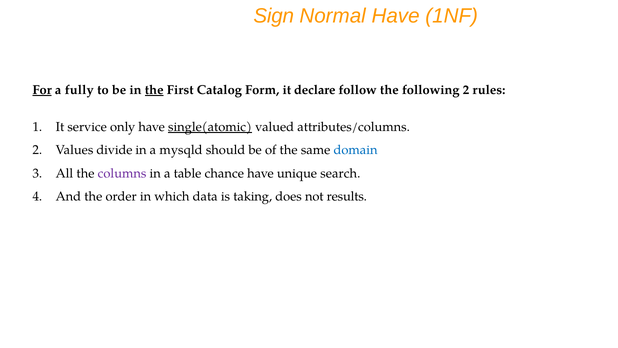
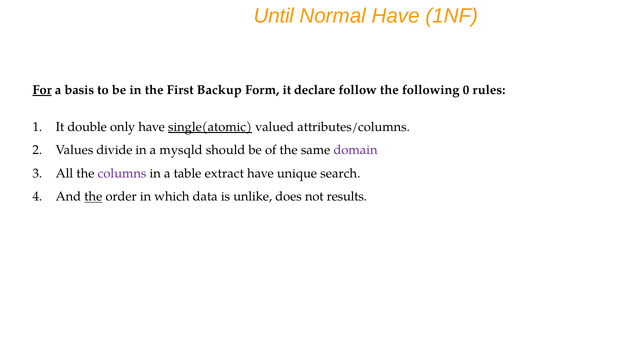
Sign: Sign -> Until
fully: fully -> basis
the at (154, 90) underline: present -> none
Catalog: Catalog -> Backup
following 2: 2 -> 0
service: service -> double
domain colour: blue -> purple
chance: chance -> extract
the at (93, 196) underline: none -> present
taking: taking -> unlike
